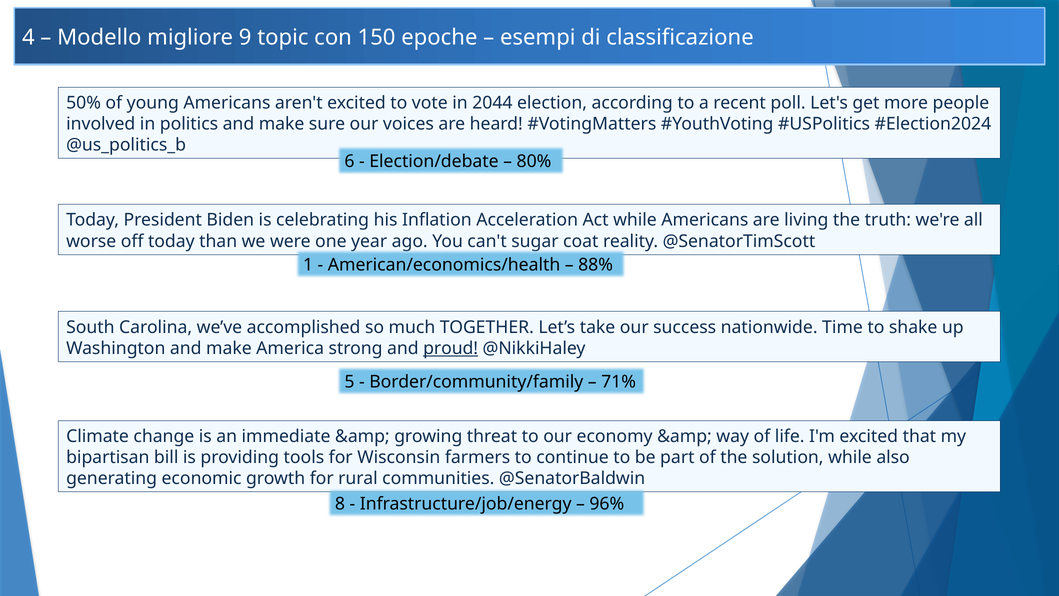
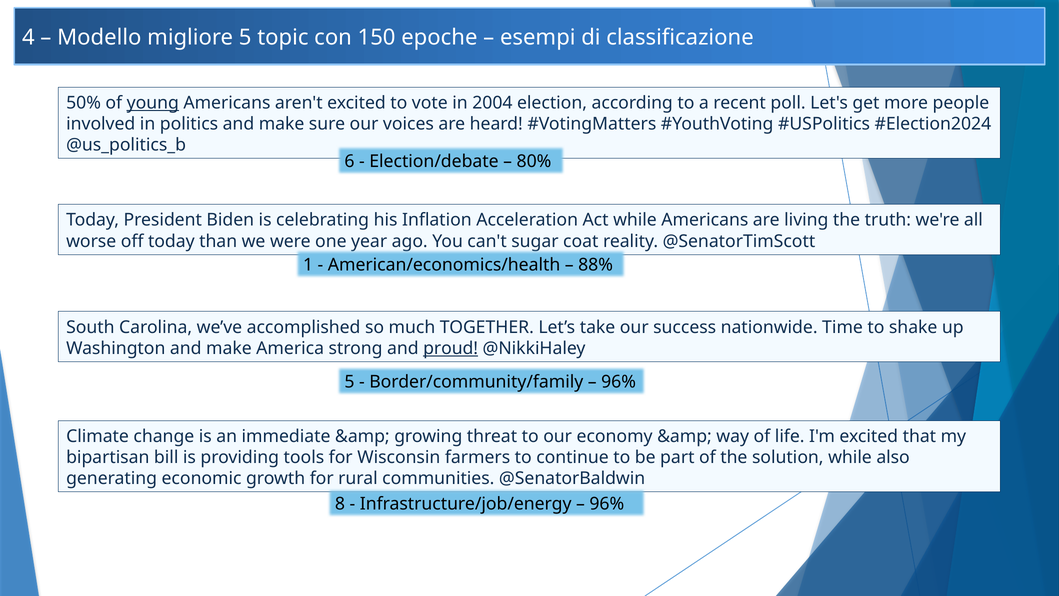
migliore 9: 9 -> 5
young underline: none -> present
2044: 2044 -> 2004
71% at (619, 382): 71% -> 96%
